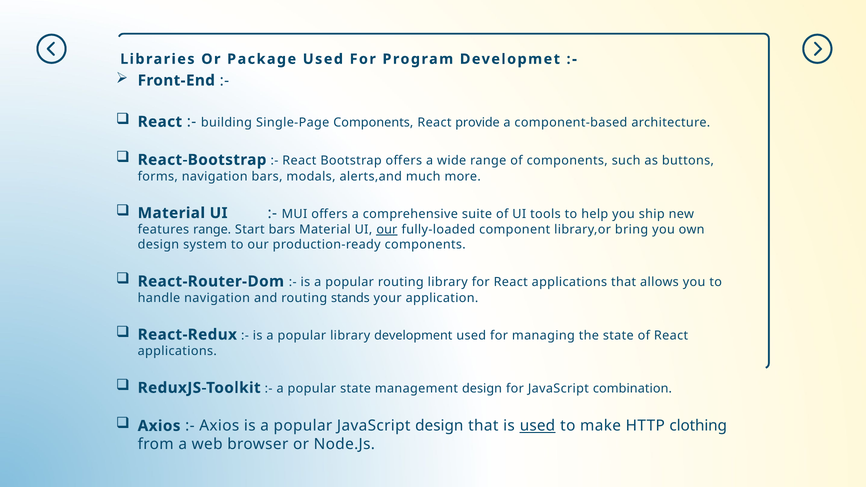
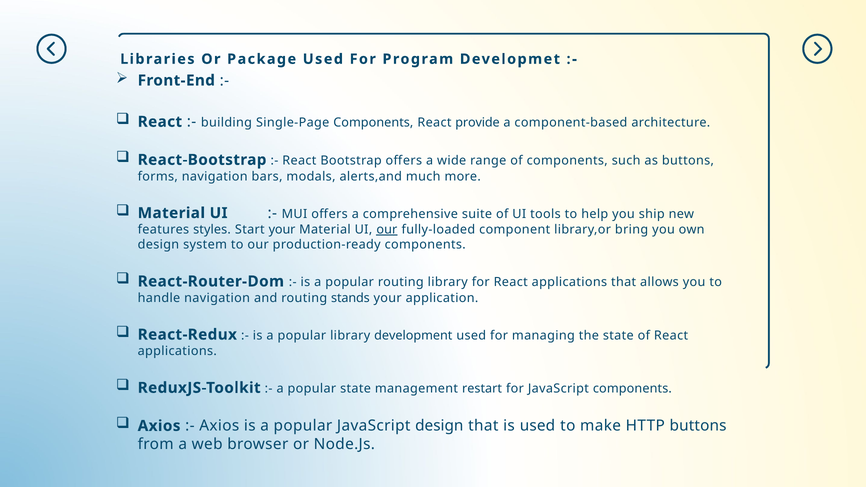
features range: range -> styles
Start bars: bars -> your
management design: design -> restart
JavaScript combination: combination -> components
used at (537, 426) underline: present -> none
HTTP clothing: clothing -> buttons
